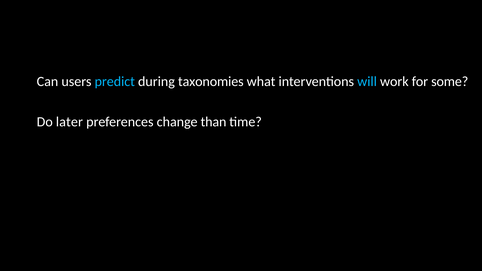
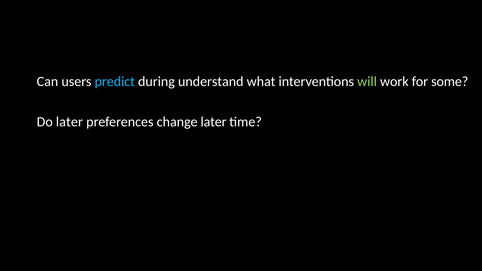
taxonomies: taxonomies -> understand
will colour: light blue -> light green
change than: than -> later
